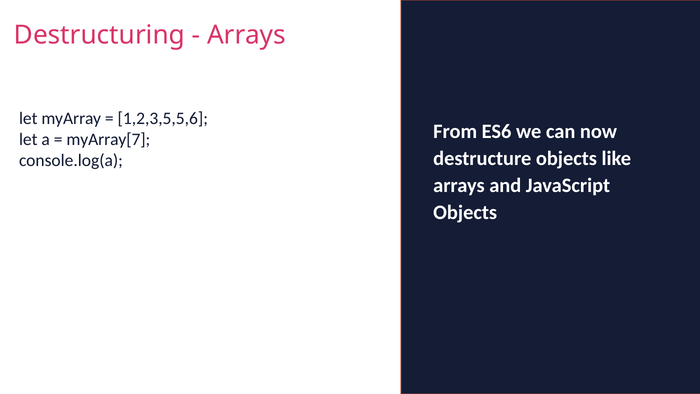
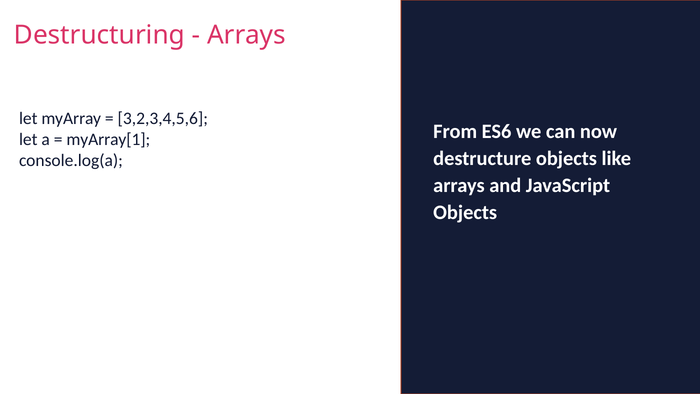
1,2,3,5,5,6: 1,2,3,5,5,6 -> 3,2,3,4,5,6
myArray[7: myArray[7 -> myArray[1
